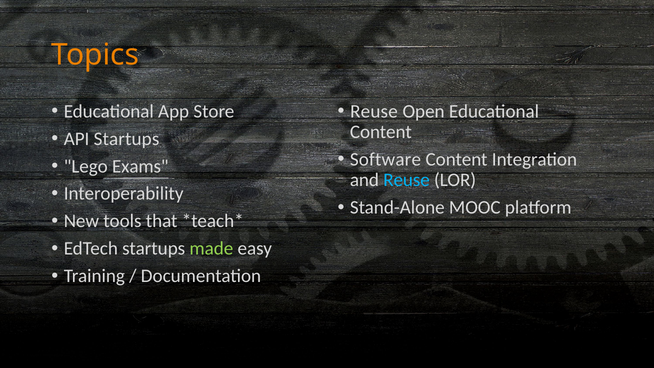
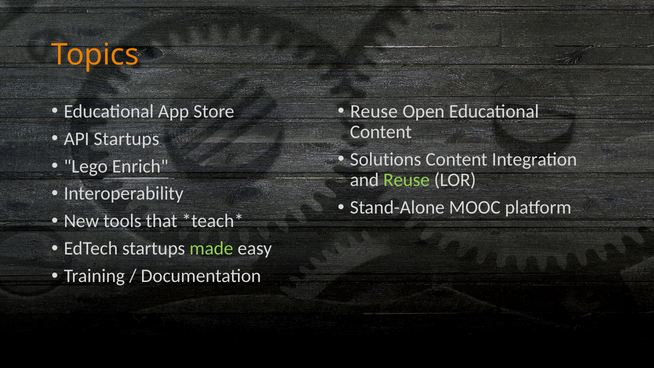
Software: Software -> Solutions
Exams: Exams -> Enrich
Reuse at (407, 180) colour: light blue -> light green
